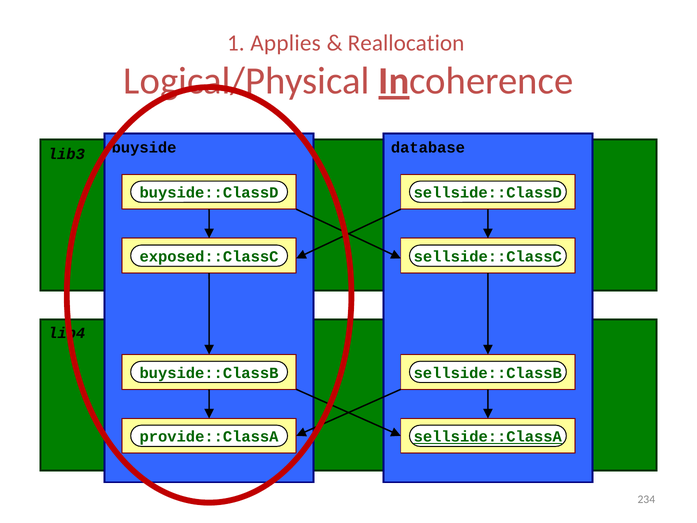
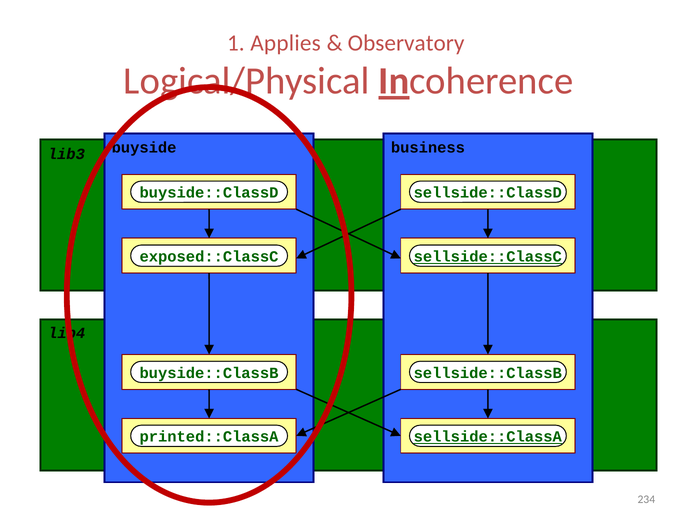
Reallocation: Reallocation -> Observatory
database: database -> business
sellside::ClassC underline: none -> present
provide::ClassA: provide::ClassA -> printed::ClassA
